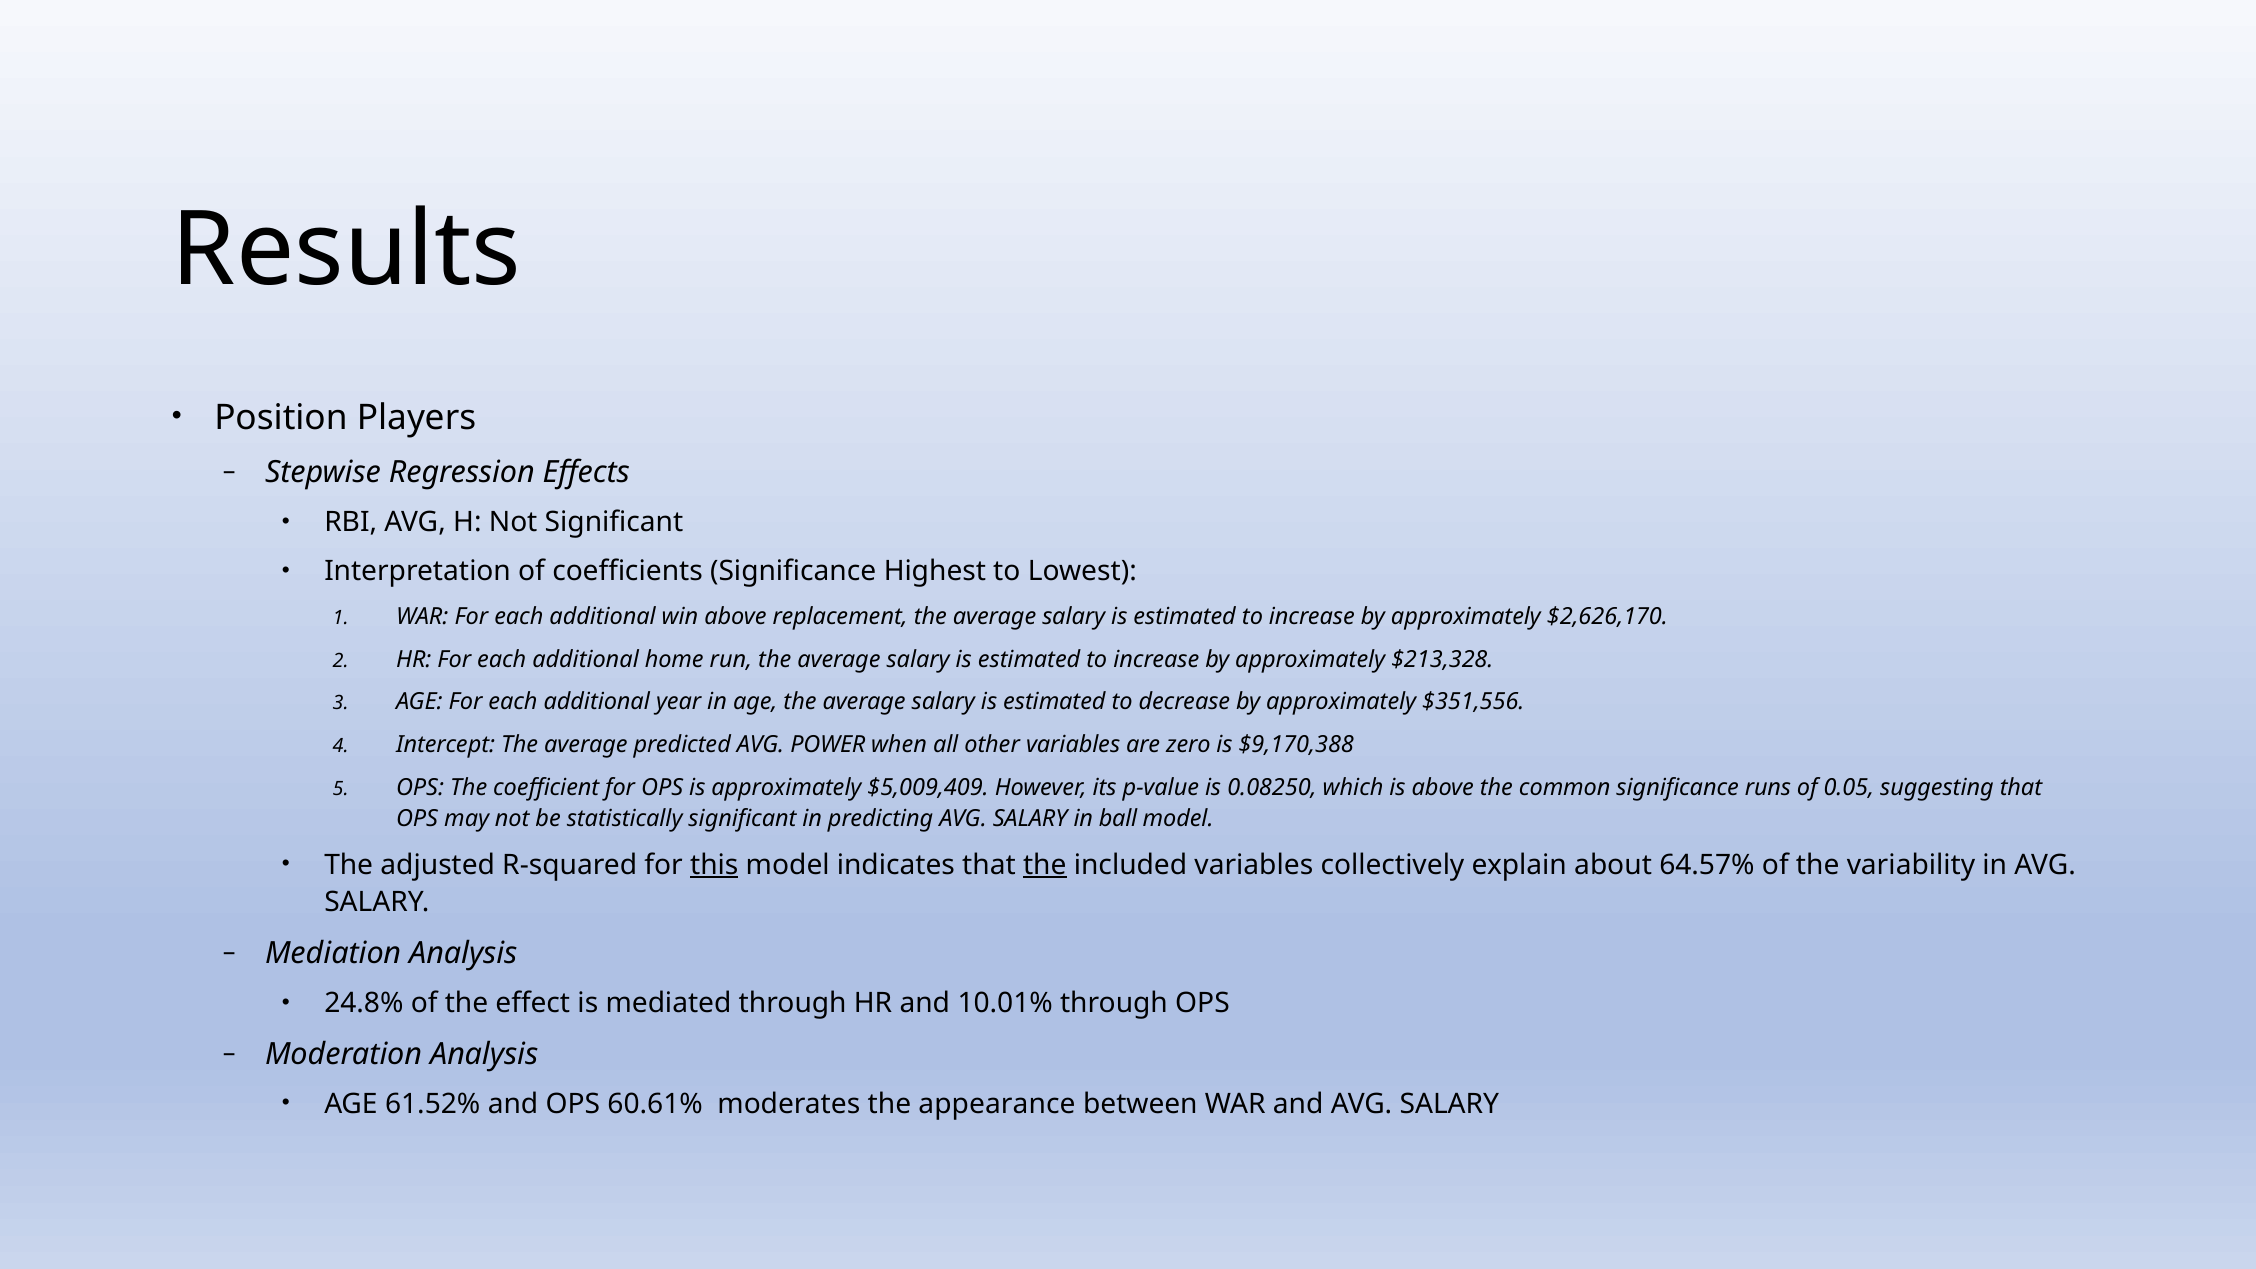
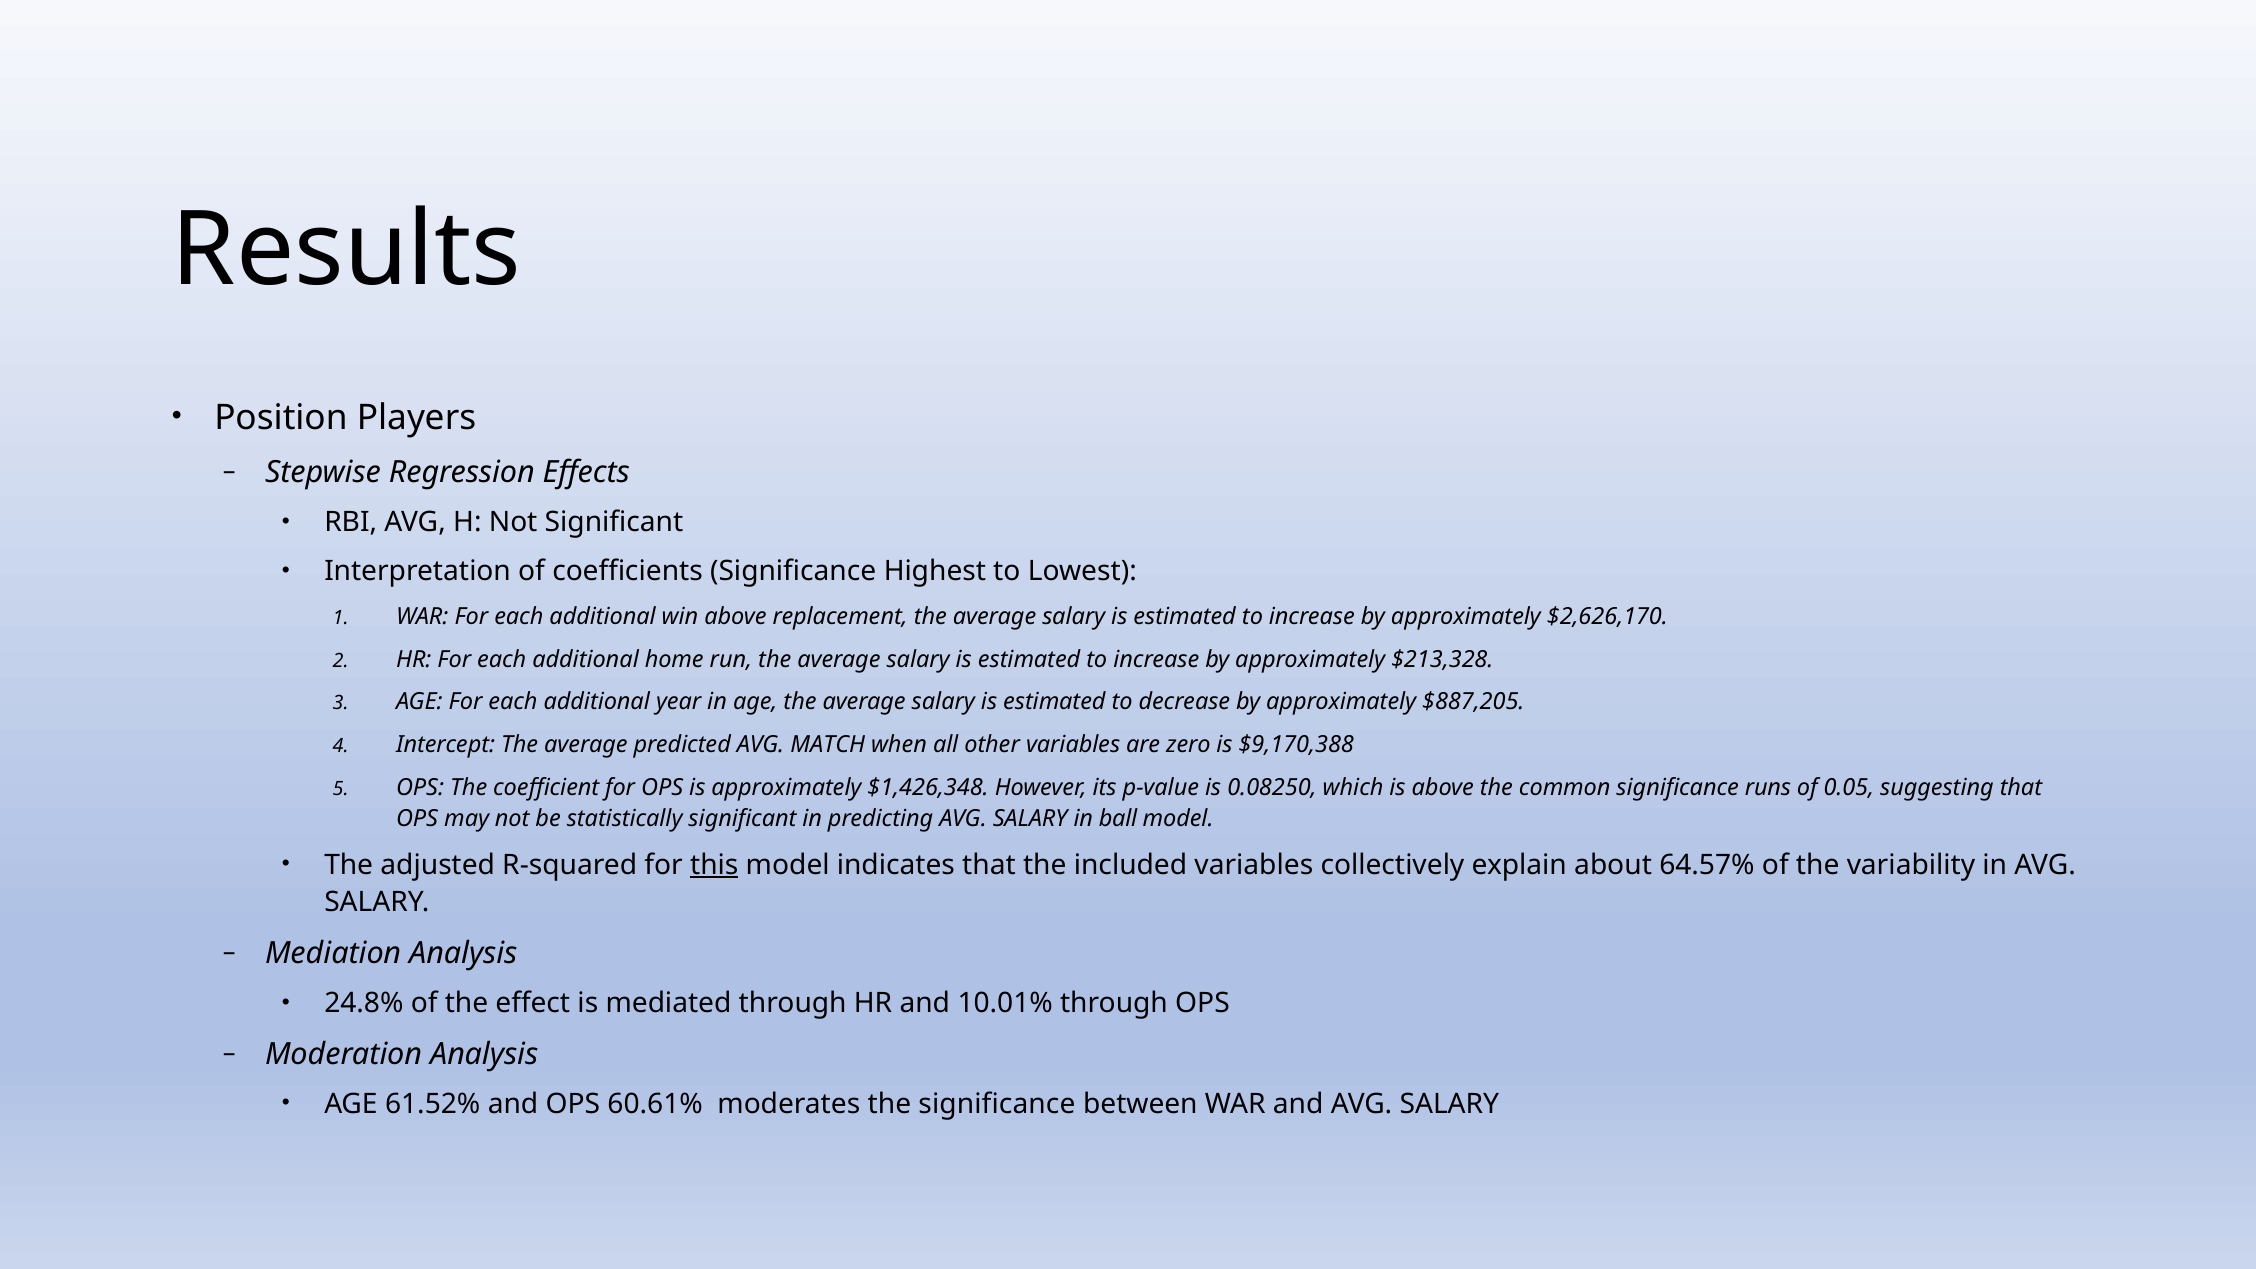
$351,556: $351,556 -> $887,205
POWER: POWER -> MATCH
$5,009,409: $5,009,409 -> $1,426,348
the at (1045, 865) underline: present -> none
the appearance: appearance -> significance
